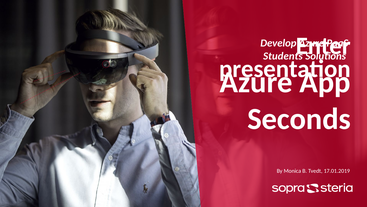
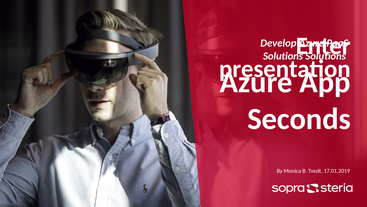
Students at (283, 56): Students -> Solutions
